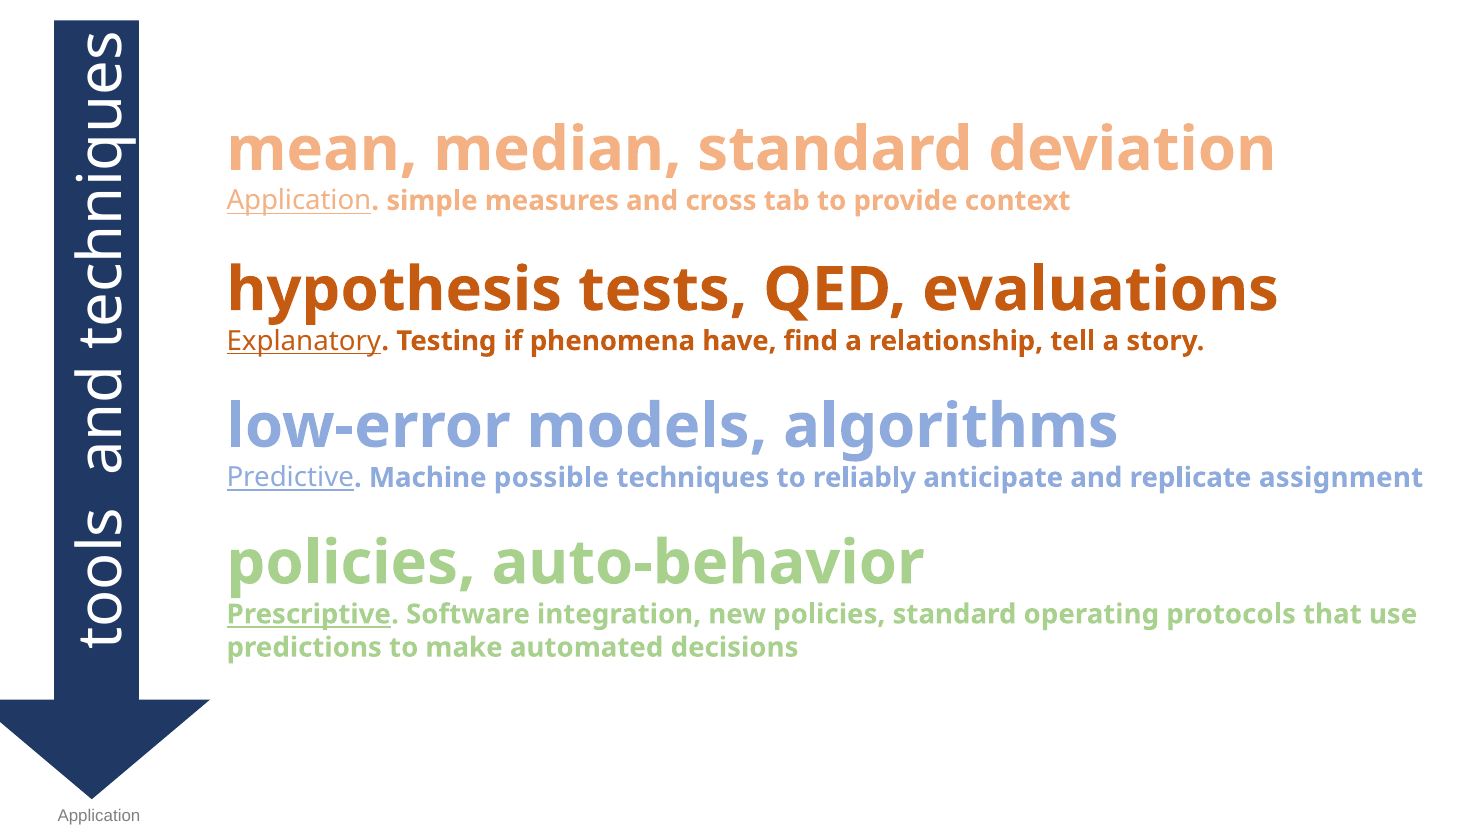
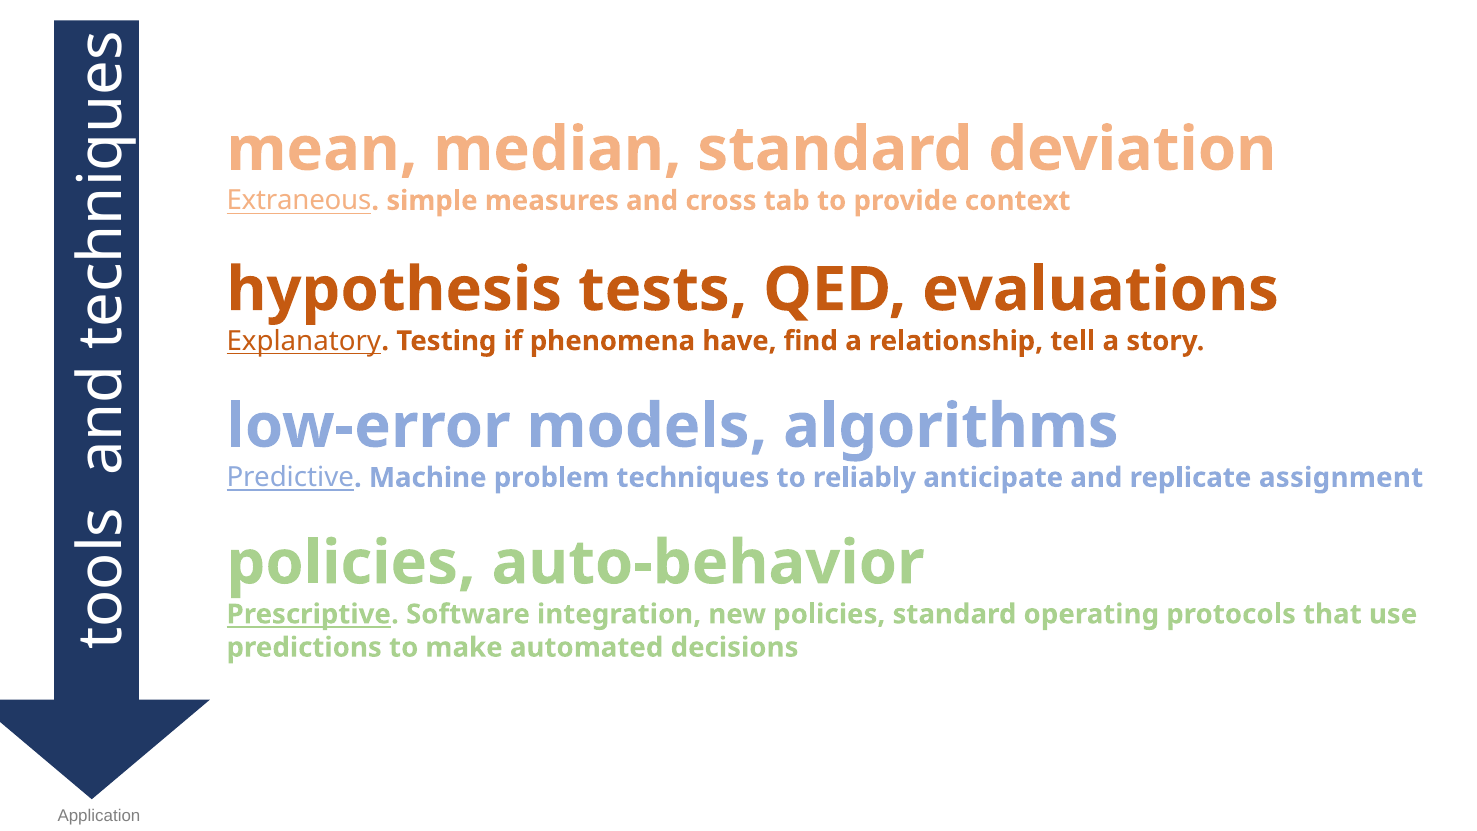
Application at (299, 201): Application -> Extraneous
possible: possible -> problem
